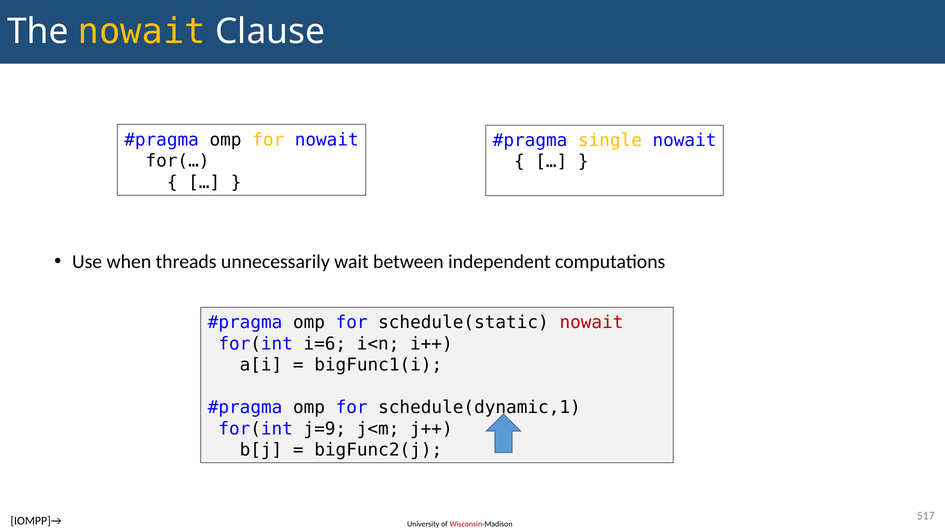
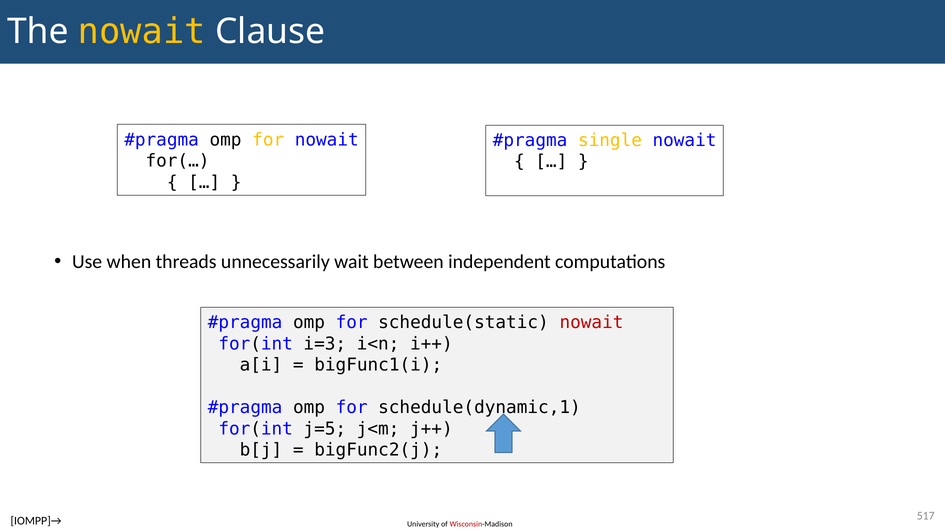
i=6: i=6 -> i=3
j=9: j=9 -> j=5
